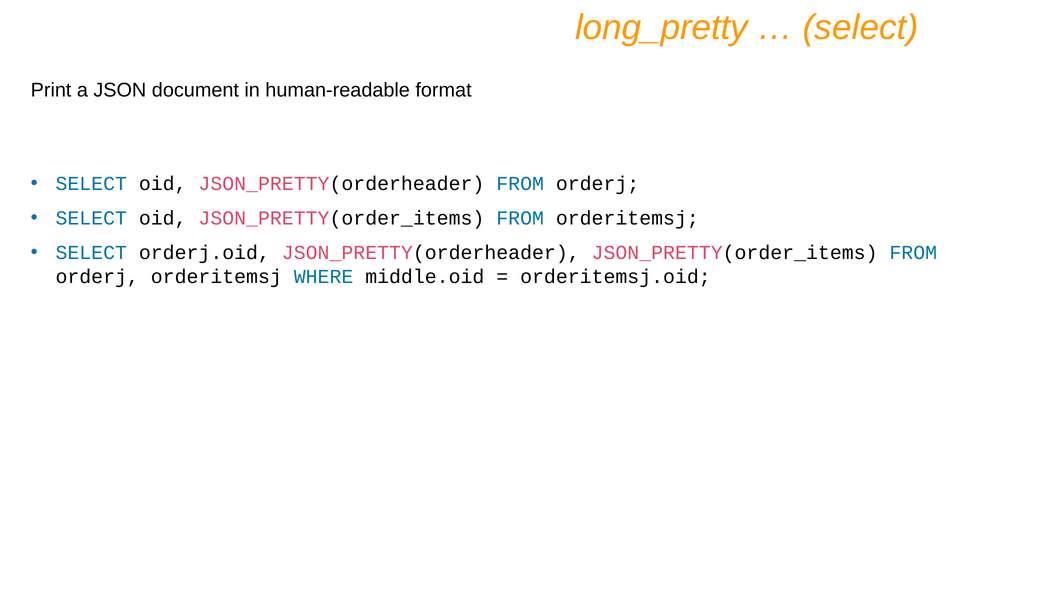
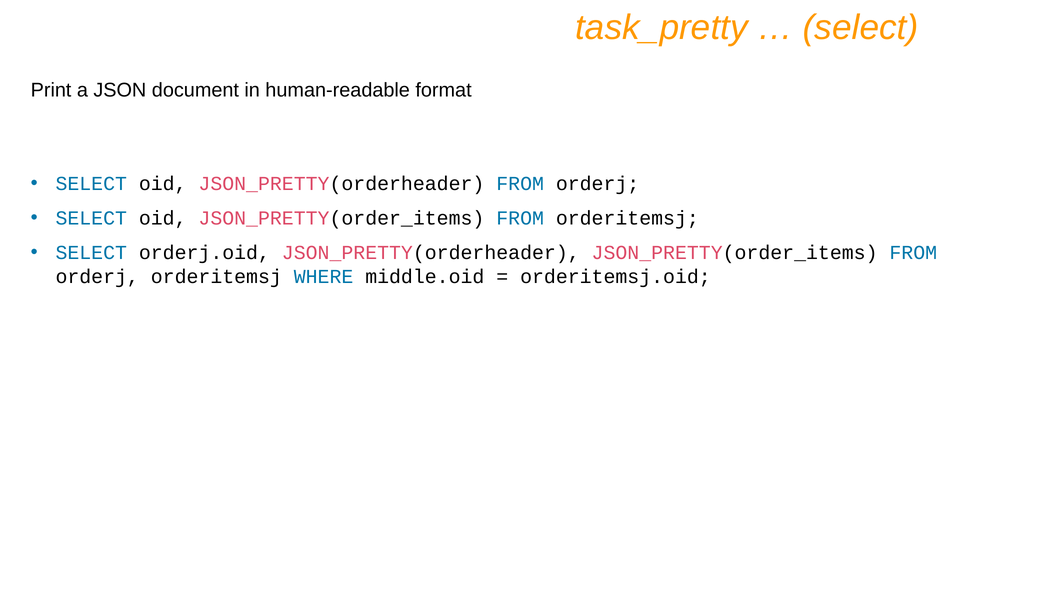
long_pretty: long_pretty -> task_pretty
